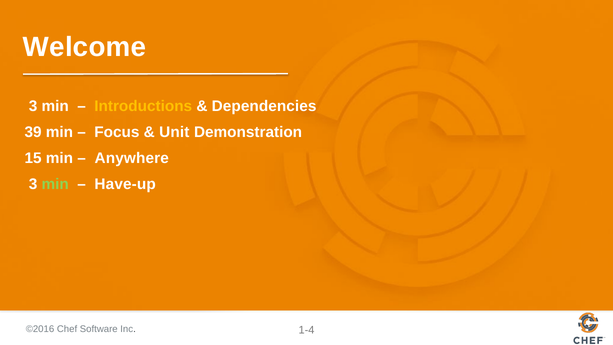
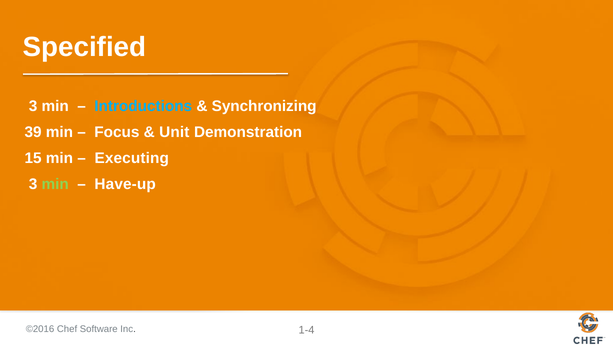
Welcome: Welcome -> Specified
Introductions colour: yellow -> light blue
Dependencies: Dependencies -> Synchronizing
Anywhere: Anywhere -> Executing
